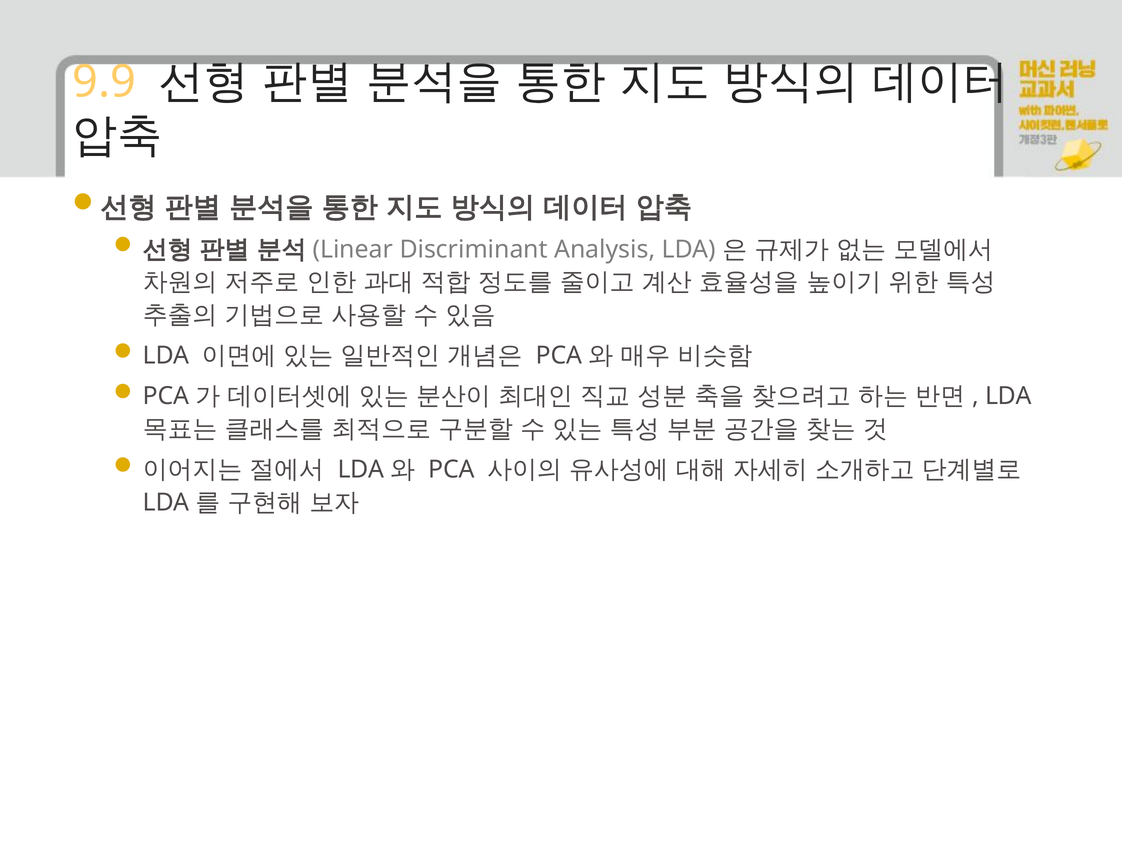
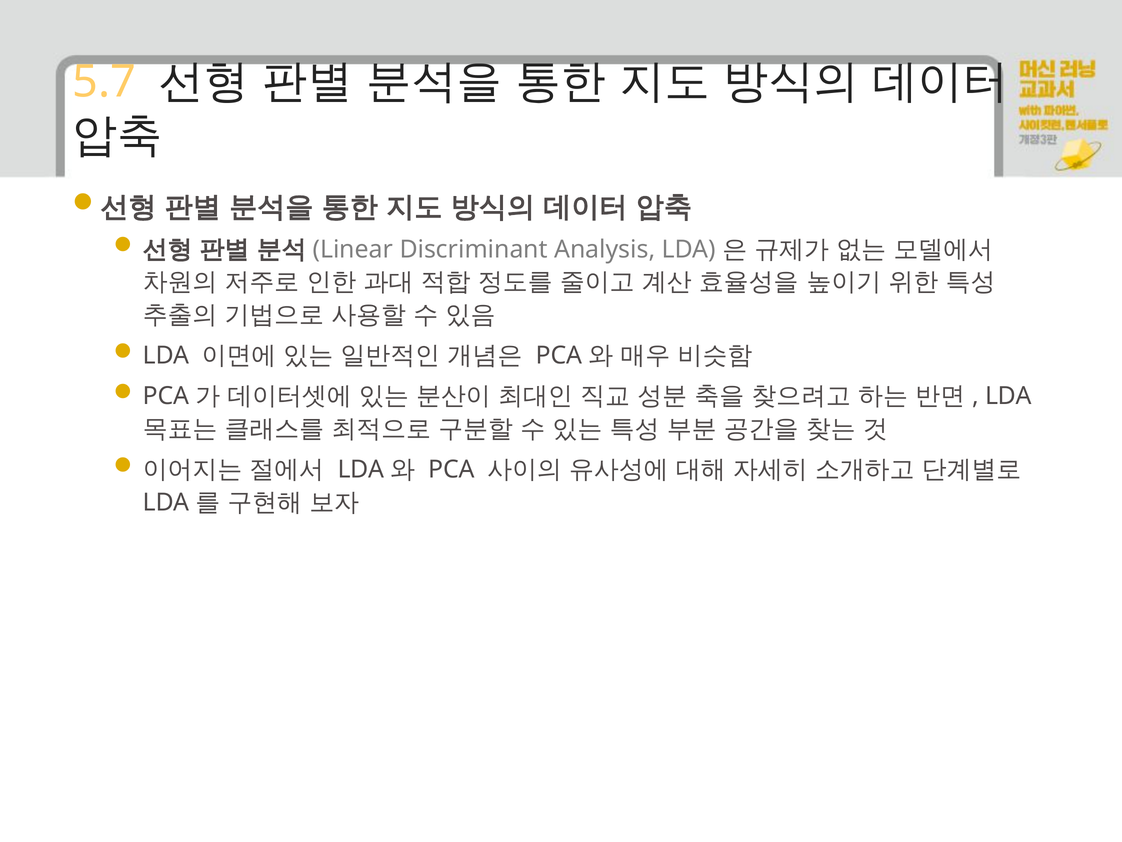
9.9: 9.9 -> 5.7
